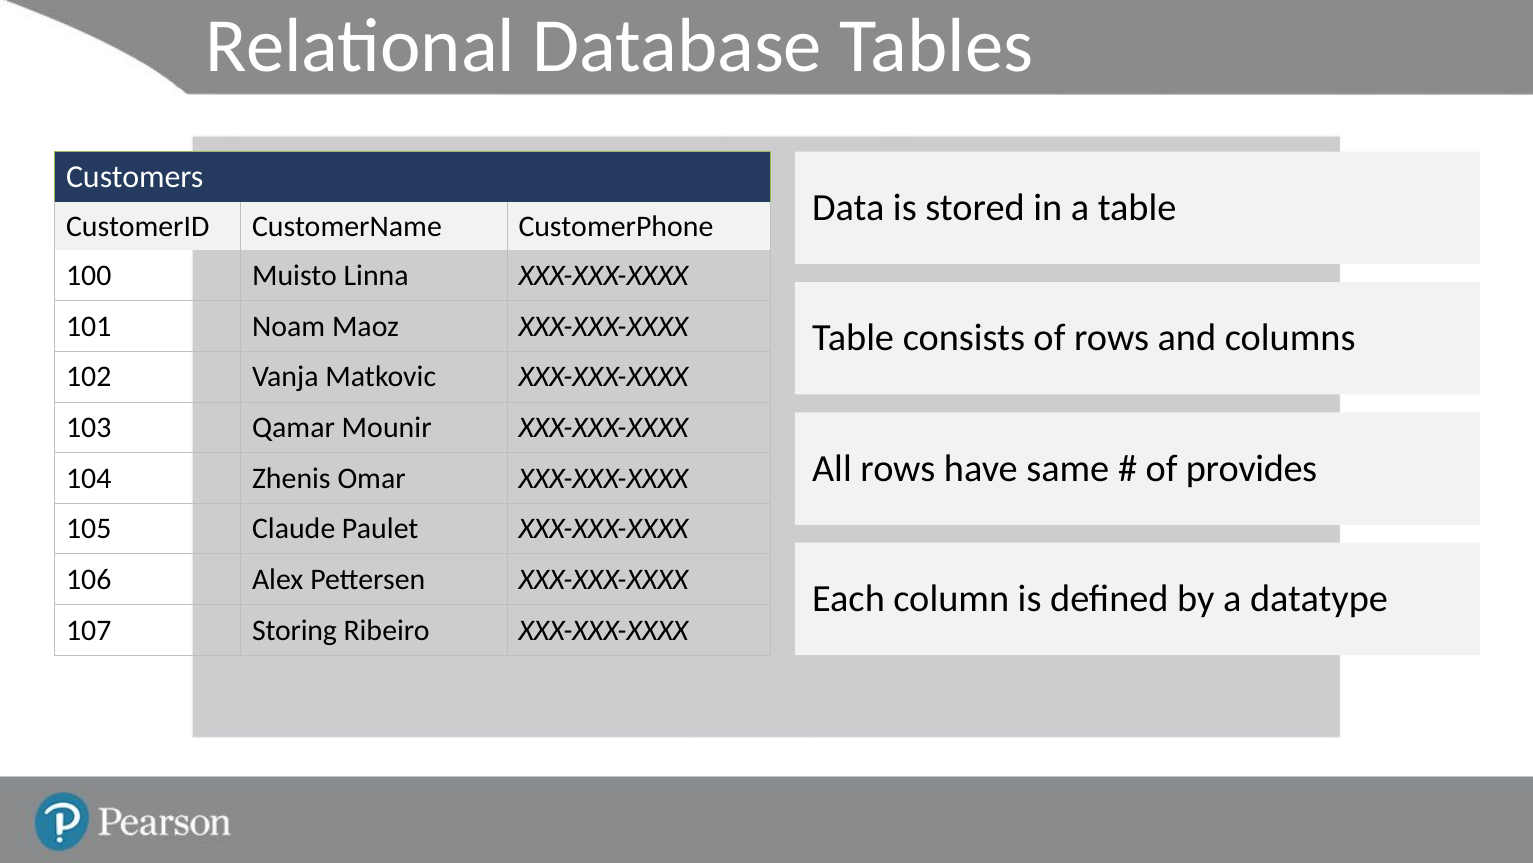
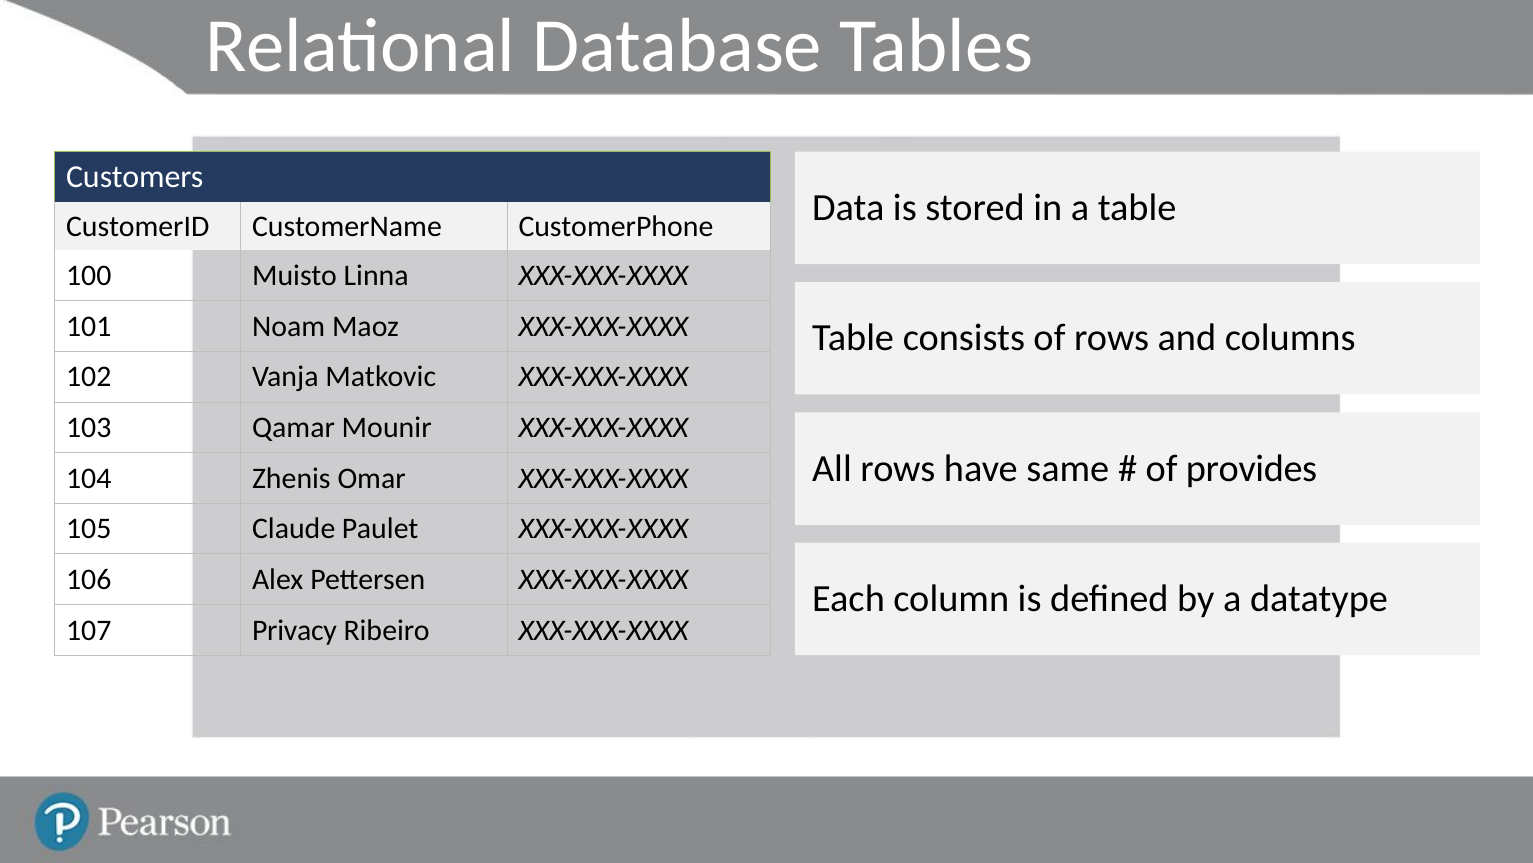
Storing: Storing -> Privacy
